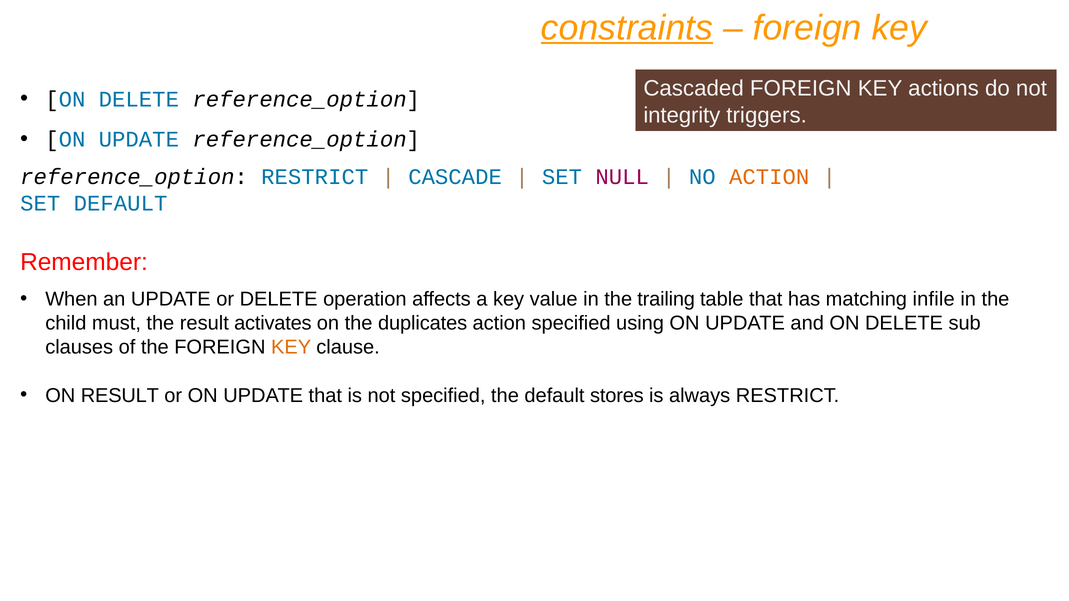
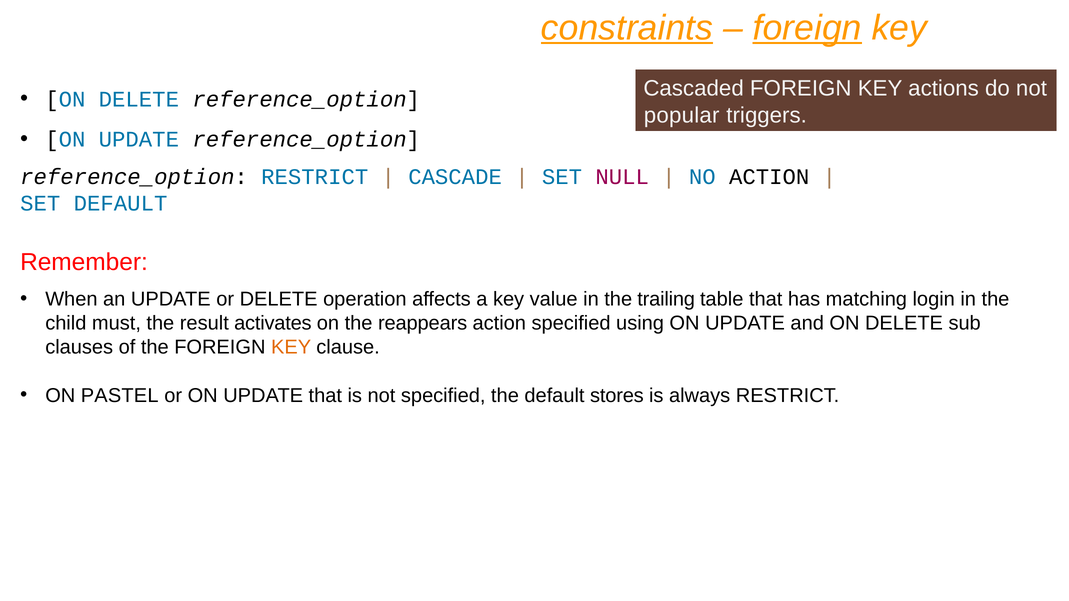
foreign at (807, 28) underline: none -> present
integrity: integrity -> popular
ACTION at (769, 177) colour: orange -> black
infile: infile -> login
duplicates: duplicates -> reappears
ON RESULT: RESULT -> PASTEL
